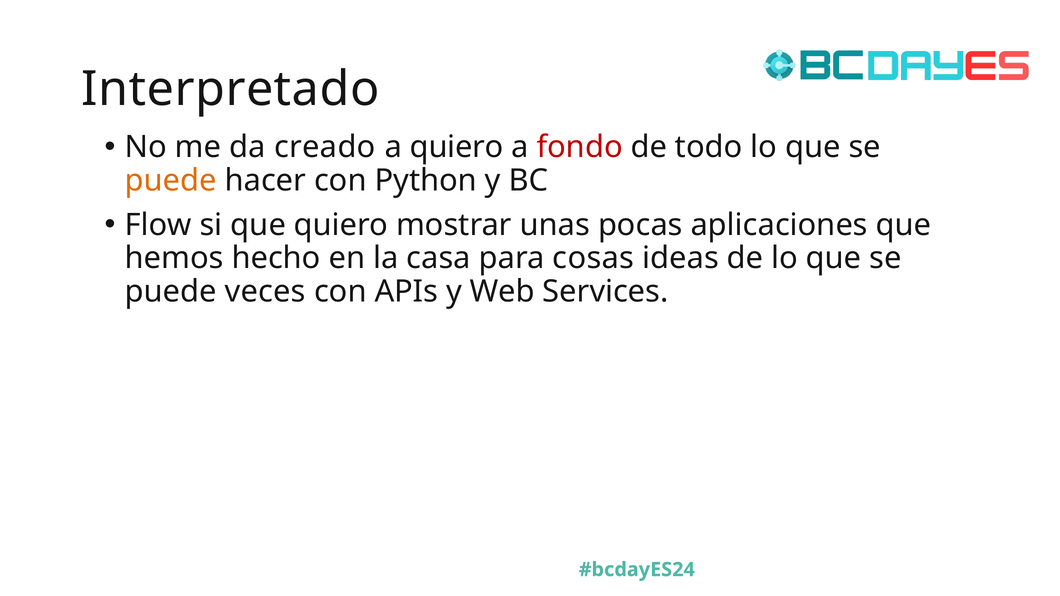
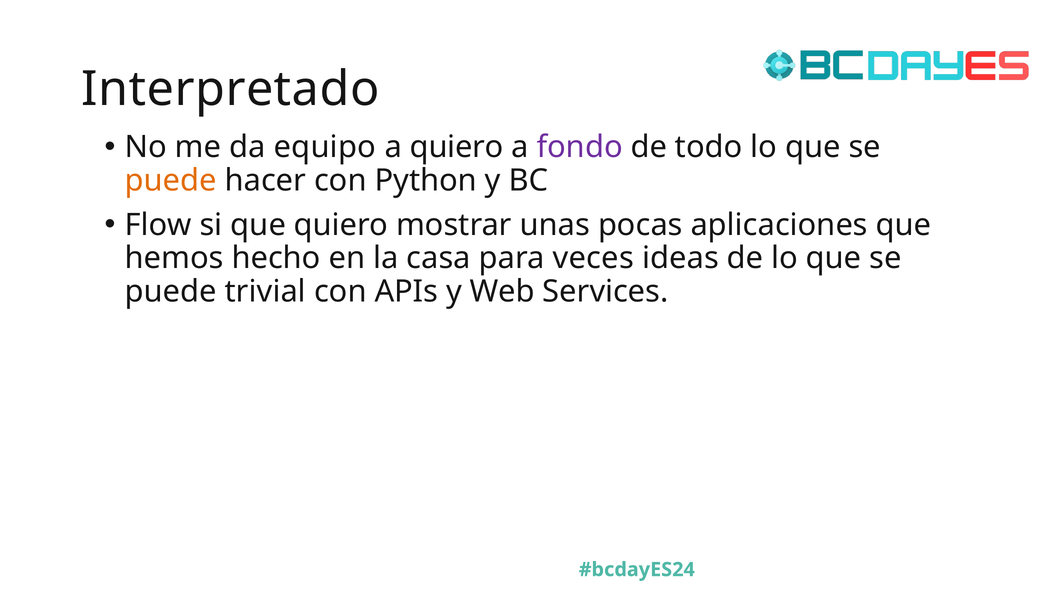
creado: creado -> equipo
fondo colour: red -> purple
cosas: cosas -> veces
veces: veces -> trivial
